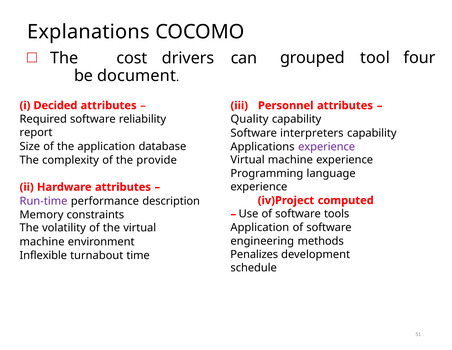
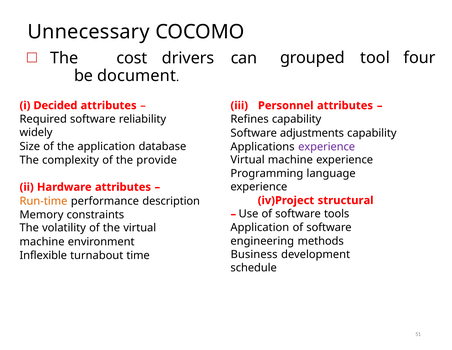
Explanations: Explanations -> Unnecessary
Quality: Quality -> Refines
report: report -> widely
interpreters: interpreters -> adjustments
Run-time colour: purple -> orange
computed: computed -> structural
Penalizes: Penalizes -> Business
